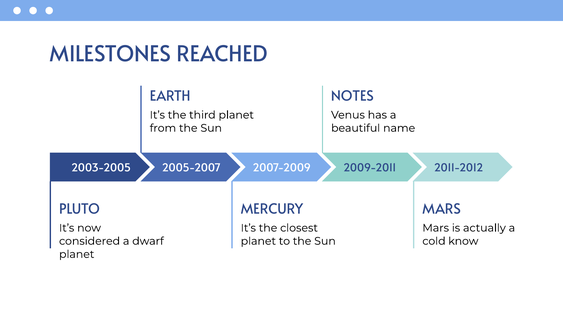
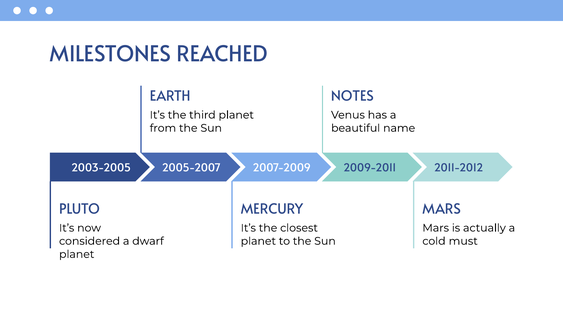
know: know -> must
